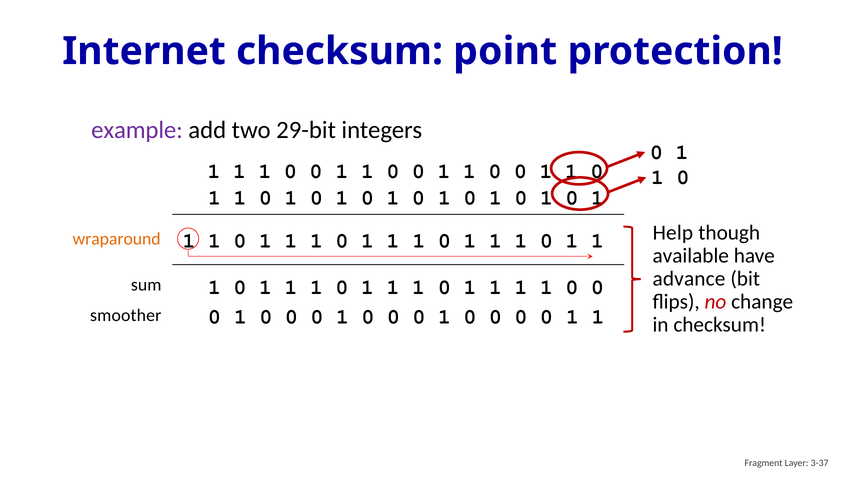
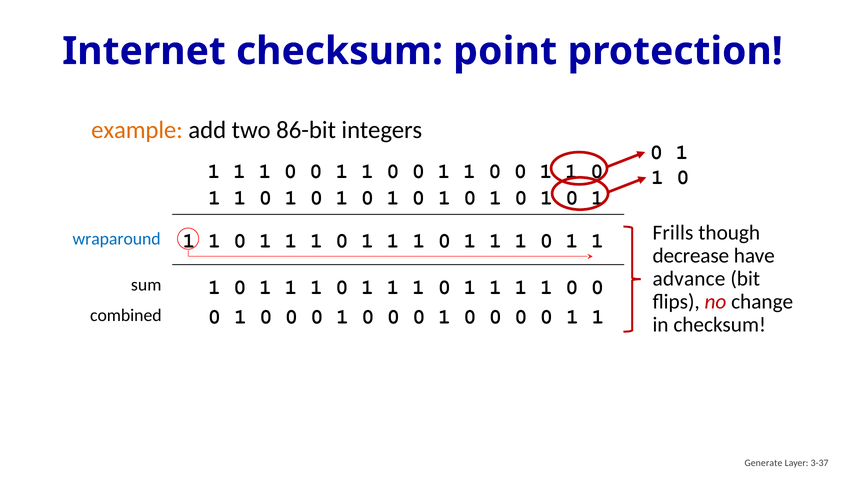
example colour: purple -> orange
29-bit: 29-bit -> 86-bit
Help: Help -> Frills
wraparound colour: orange -> blue
available: available -> decrease
smoother: smoother -> combined
Fragment: Fragment -> Generate
